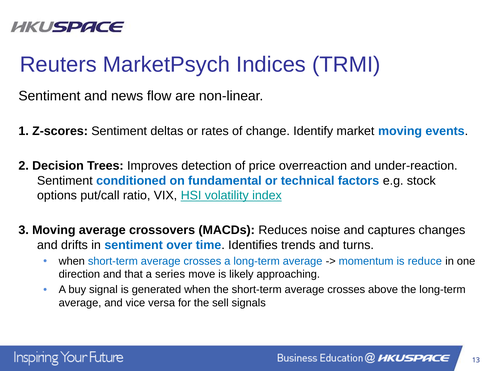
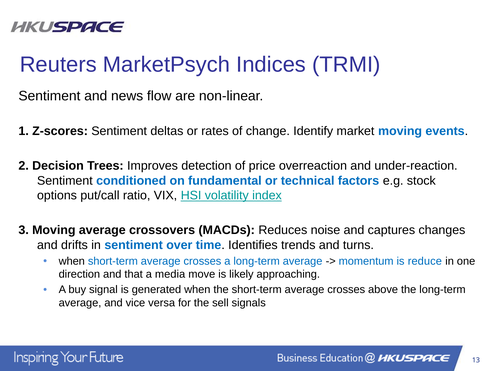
series: series -> media
